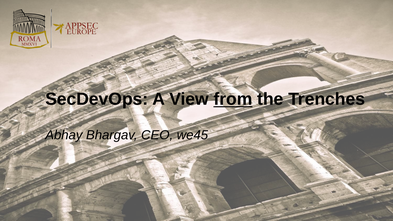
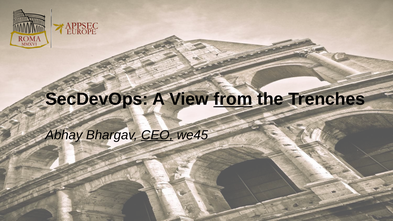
CEO underline: none -> present
